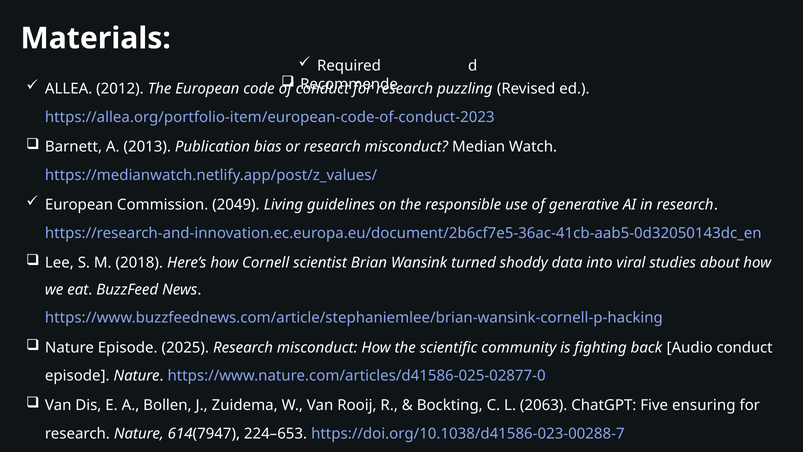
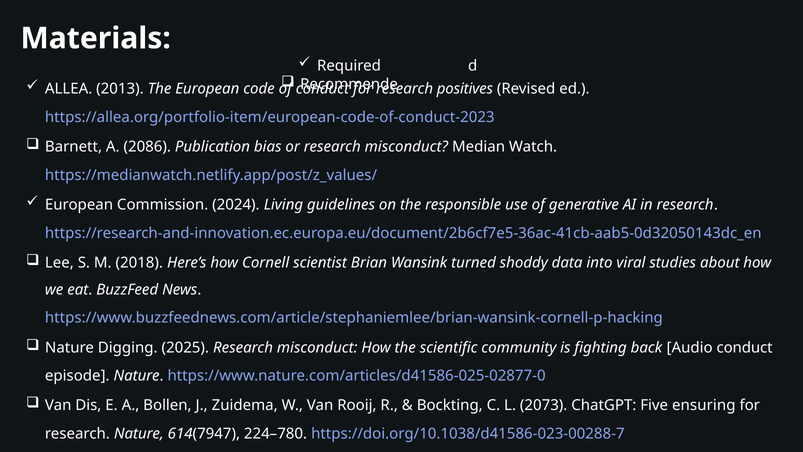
2012: 2012 -> 2013
puzzling: puzzling -> positives
2013: 2013 -> 2086
2049: 2049 -> 2024
Nature Episode: Episode -> Digging
2063: 2063 -> 2073
224–653: 224–653 -> 224–780
